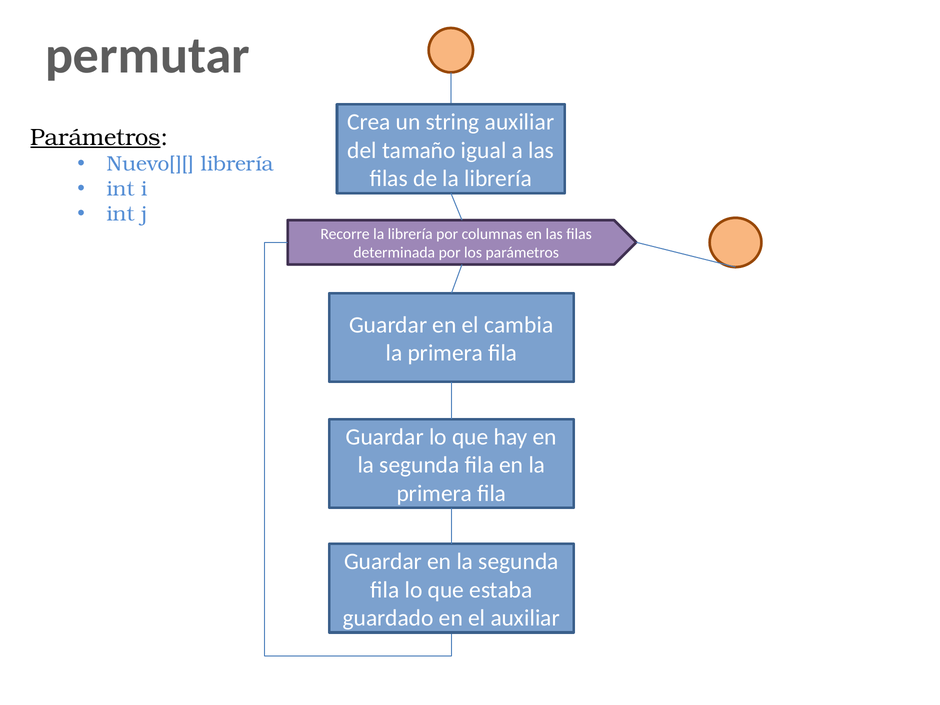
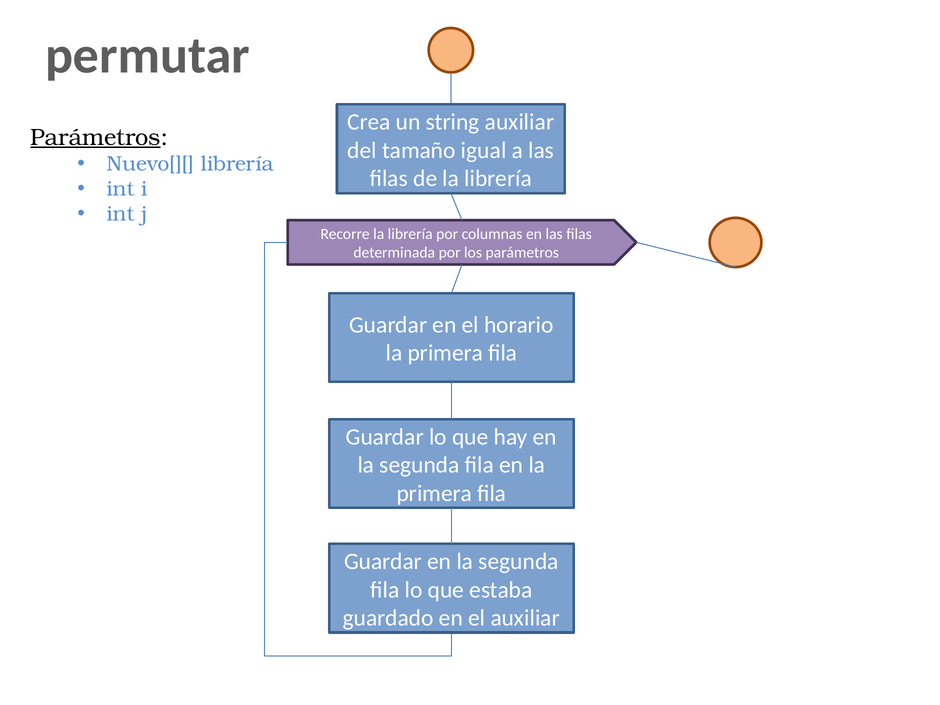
cambia: cambia -> horario
